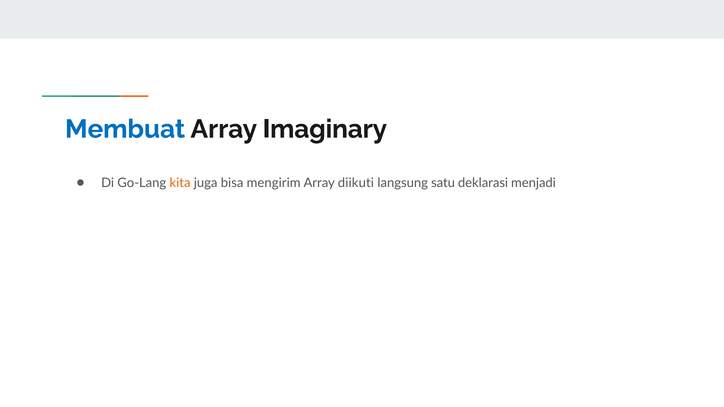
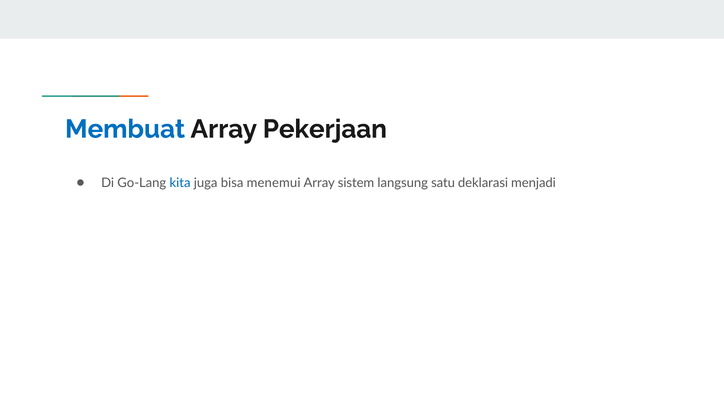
Imaginary: Imaginary -> Pekerjaan
kita colour: orange -> blue
mengirim: mengirim -> menemui
diikuti: diikuti -> sistem
